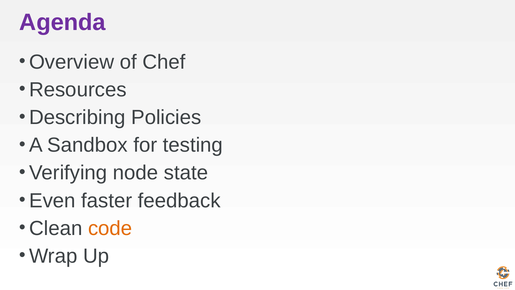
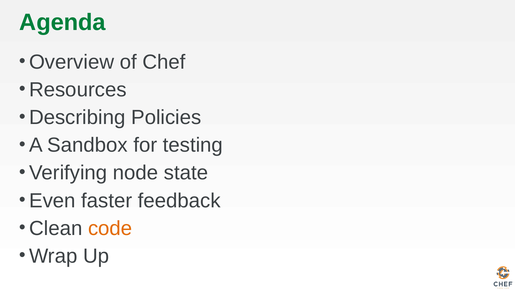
Agenda colour: purple -> green
